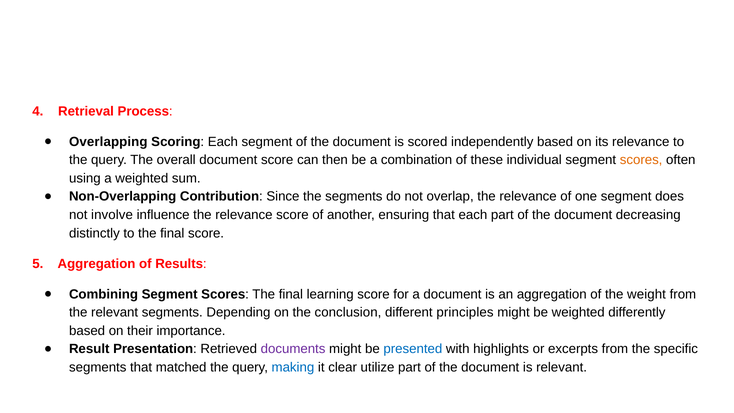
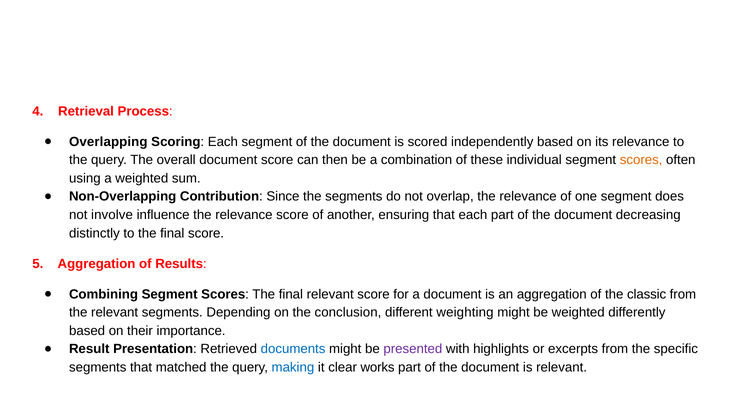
final learning: learning -> relevant
weight: weight -> classic
principles: principles -> weighting
documents colour: purple -> blue
presented colour: blue -> purple
utilize: utilize -> works
